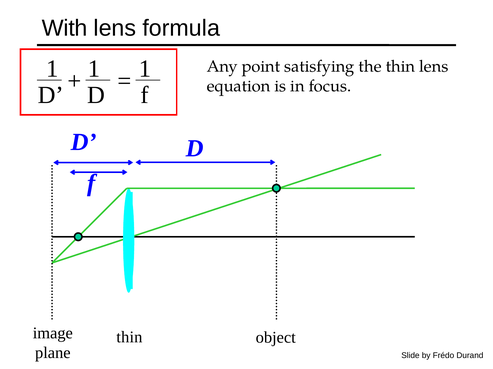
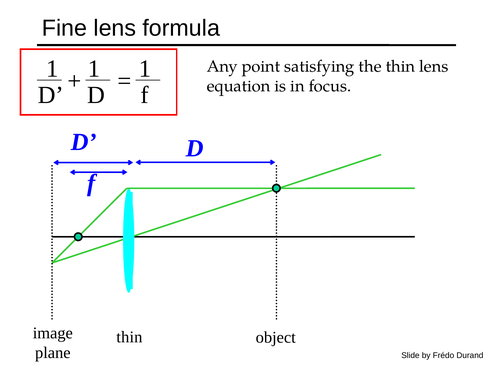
With: With -> Fine
